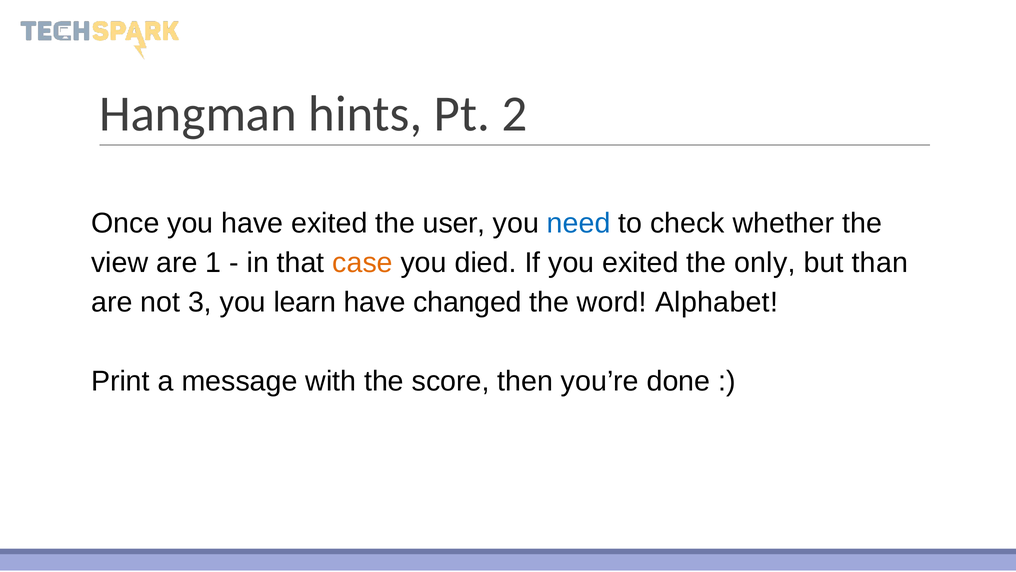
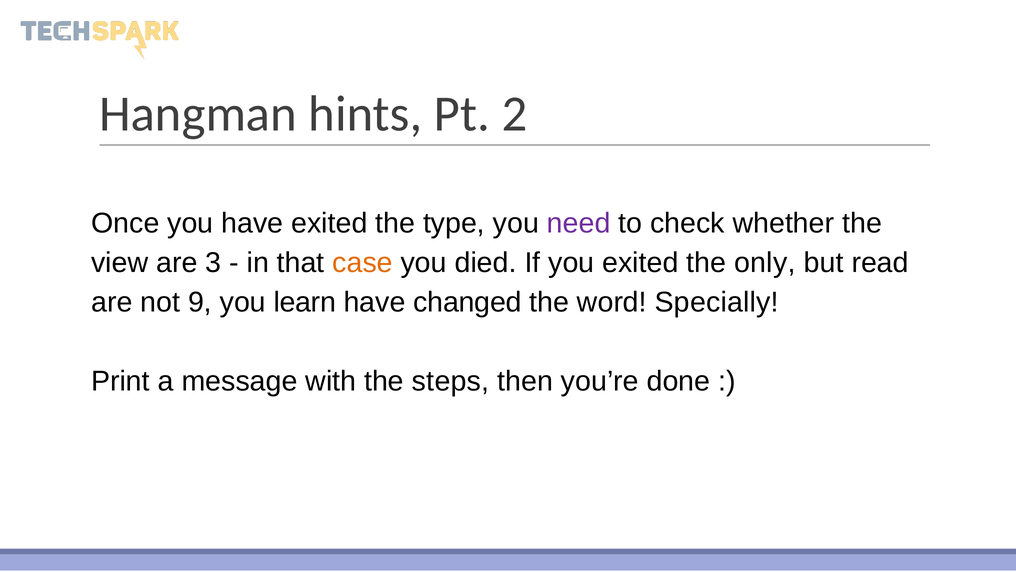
user: user -> type
need colour: blue -> purple
1: 1 -> 3
than: than -> read
3: 3 -> 9
Alphabet: Alphabet -> Specially
score: score -> steps
